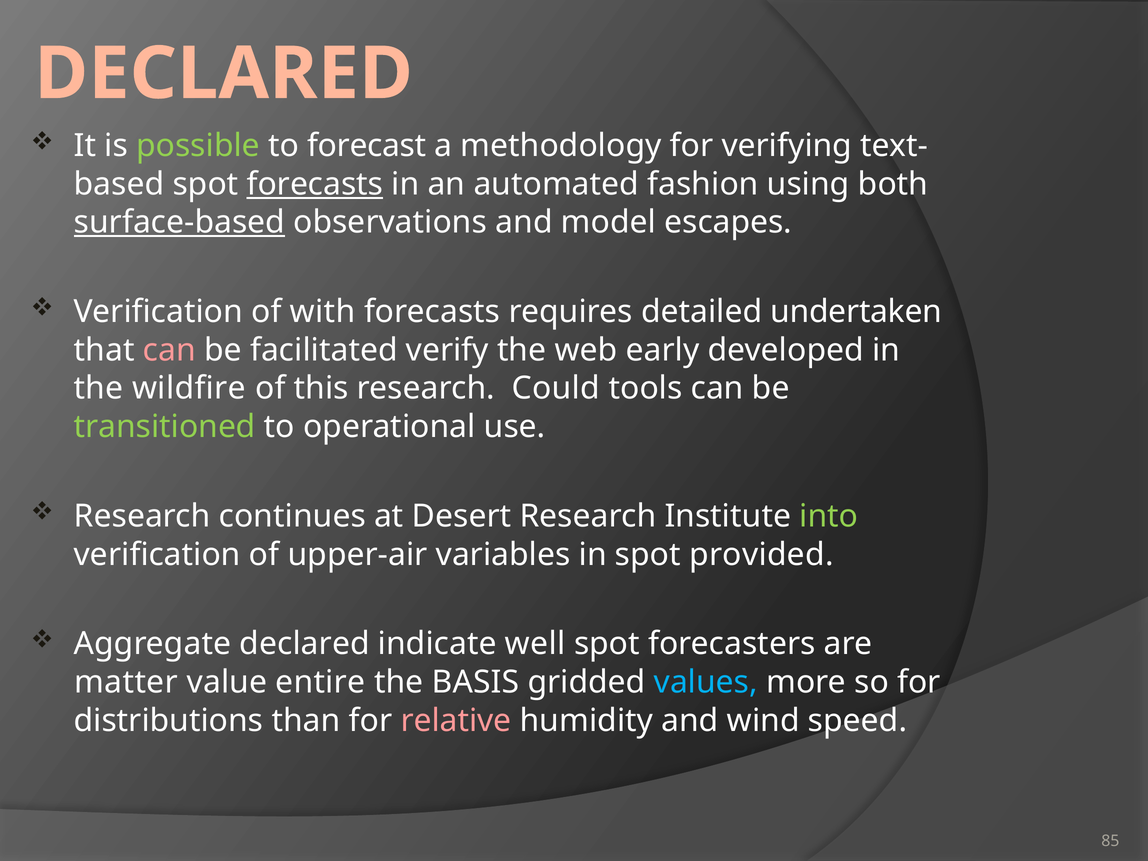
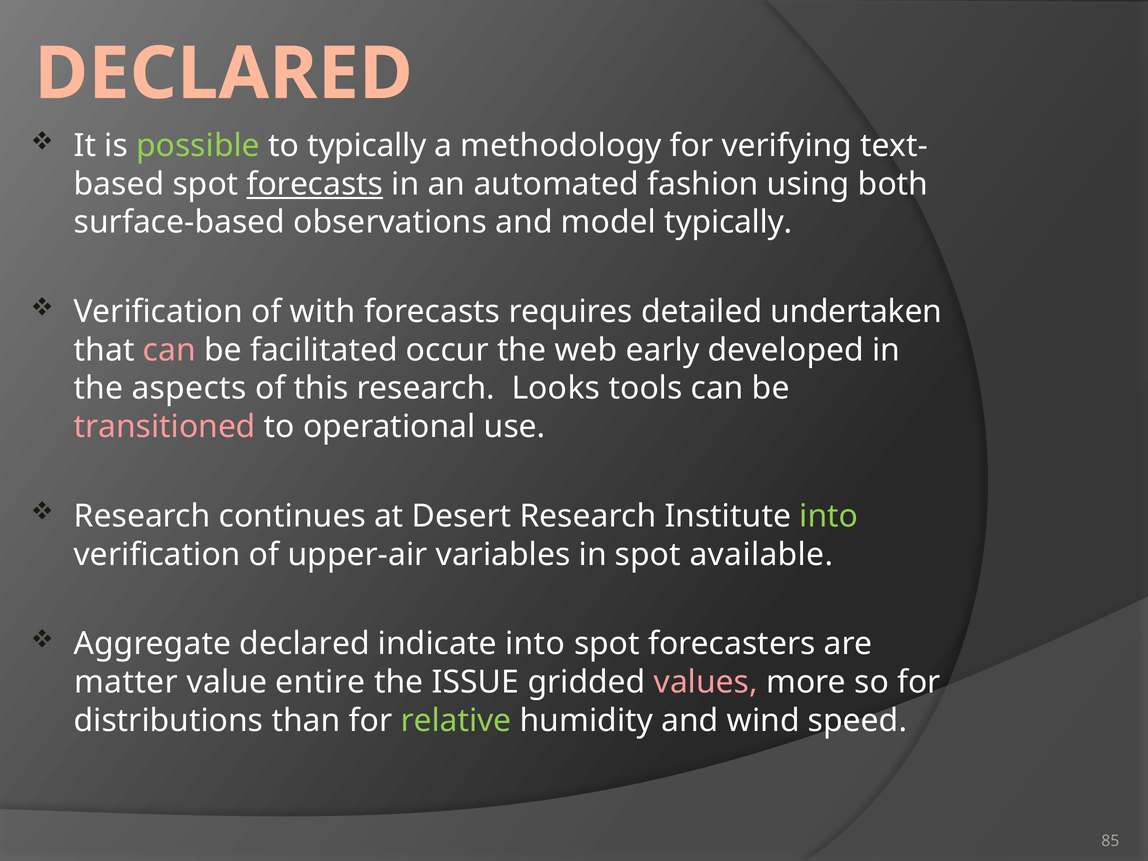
to forecast: forecast -> typically
surface-based underline: present -> none
model escapes: escapes -> typically
verify: verify -> occur
wildfire: wildfire -> aspects
Could: Could -> Looks
transitioned colour: light green -> pink
provided: provided -> available
indicate well: well -> into
BASIS: BASIS -> ISSUE
values colour: light blue -> pink
relative colour: pink -> light green
